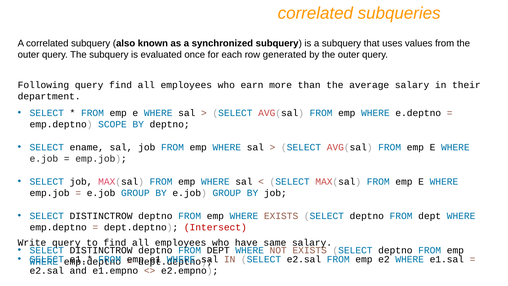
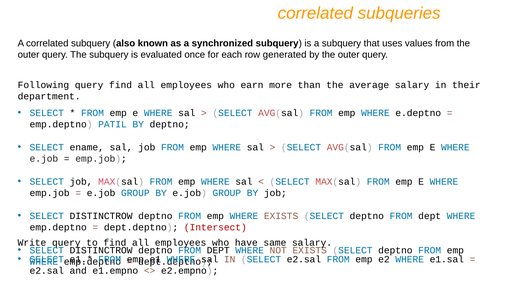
SCOPE: SCOPE -> PATIL
